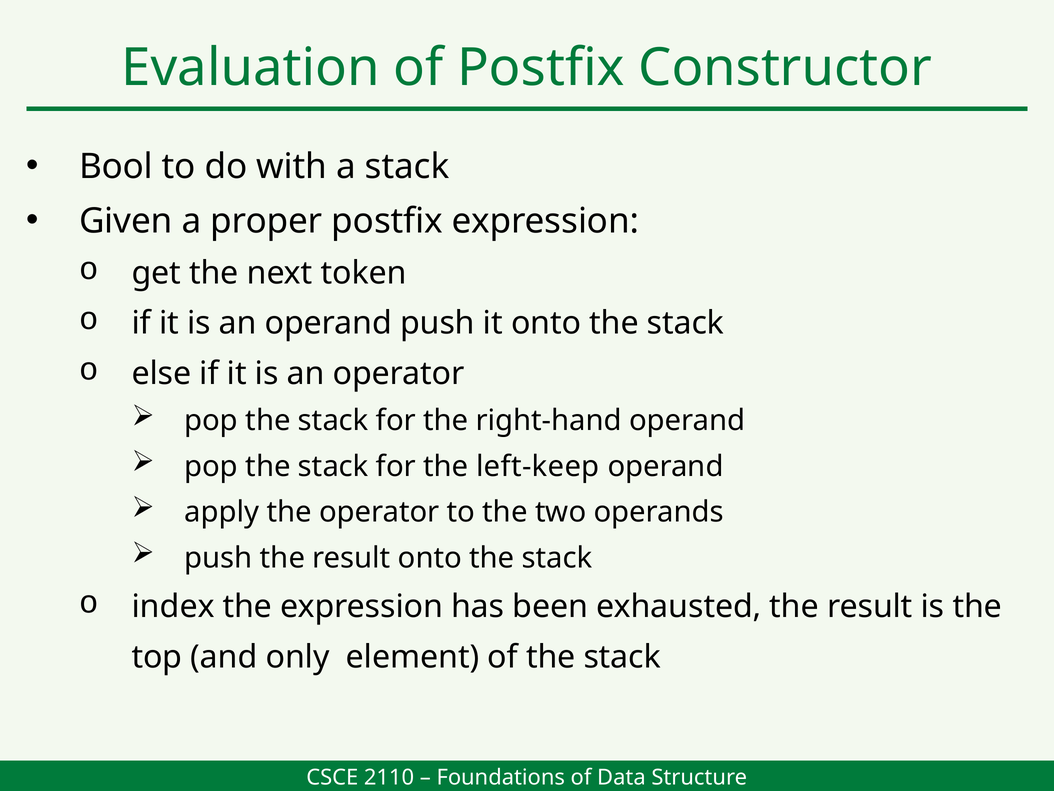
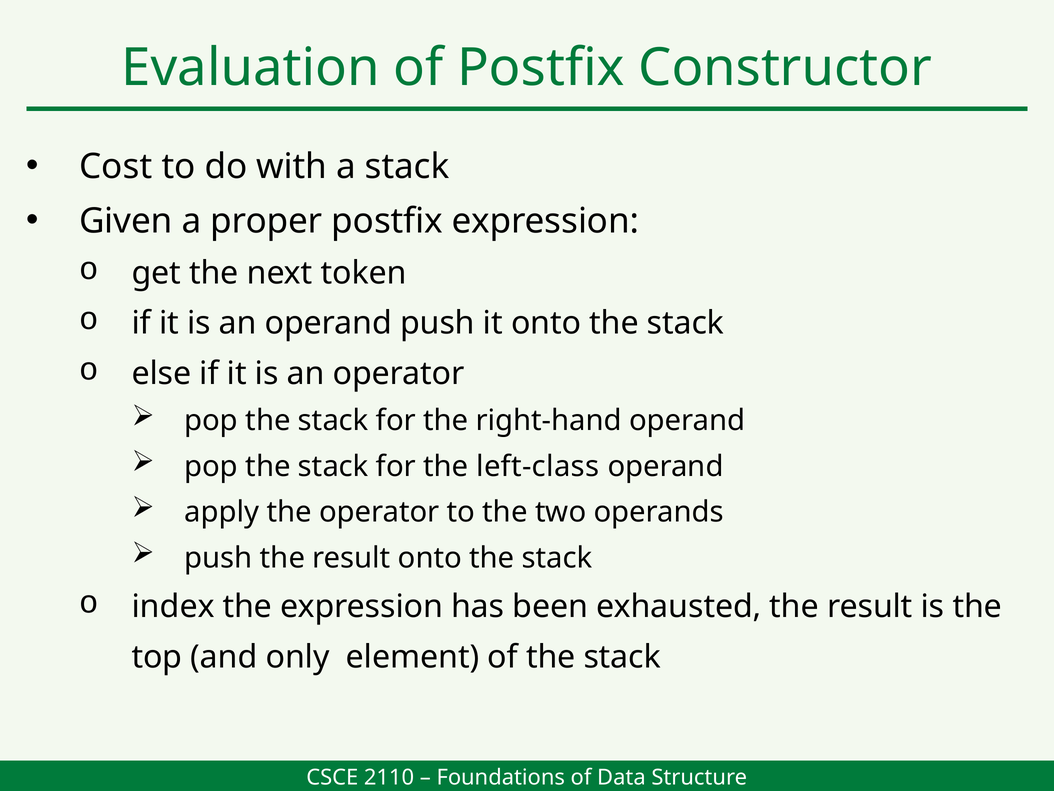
Bool: Bool -> Cost
left-keep: left-keep -> left-class
